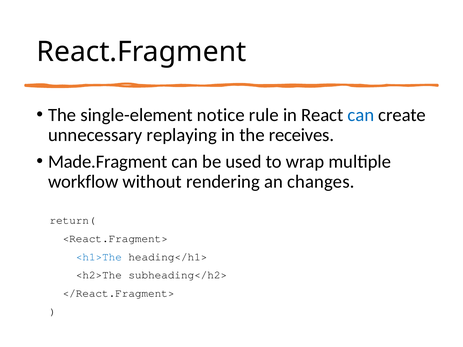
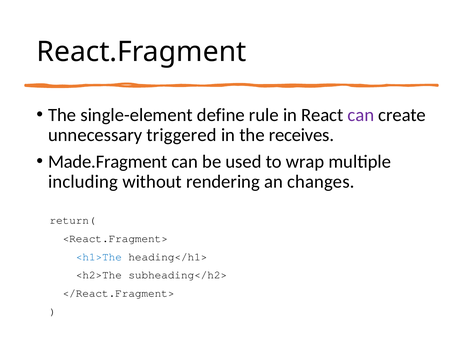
notice: notice -> define
can at (361, 115) colour: blue -> purple
replaying: replaying -> triggered
workflow: workflow -> including
